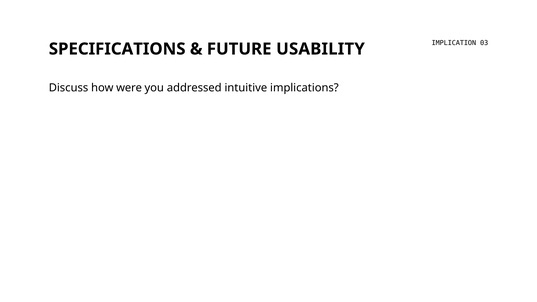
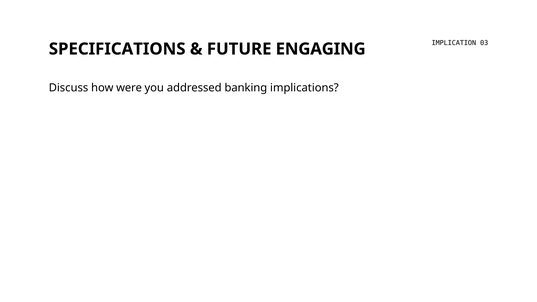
USABILITY: USABILITY -> ENGAGING
intuitive: intuitive -> banking
